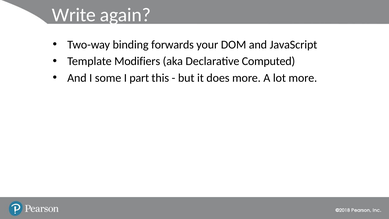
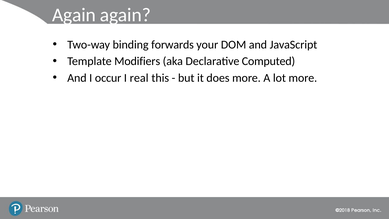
Write at (74, 15): Write -> Again
some: some -> occur
part: part -> real
